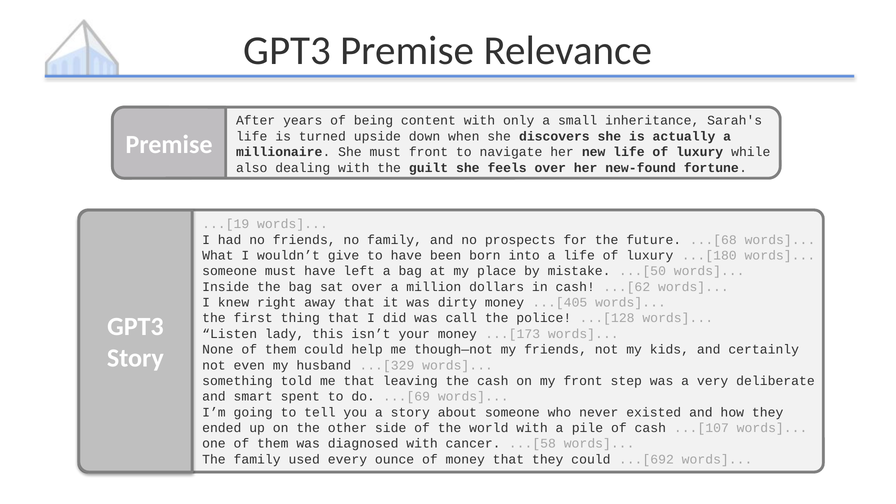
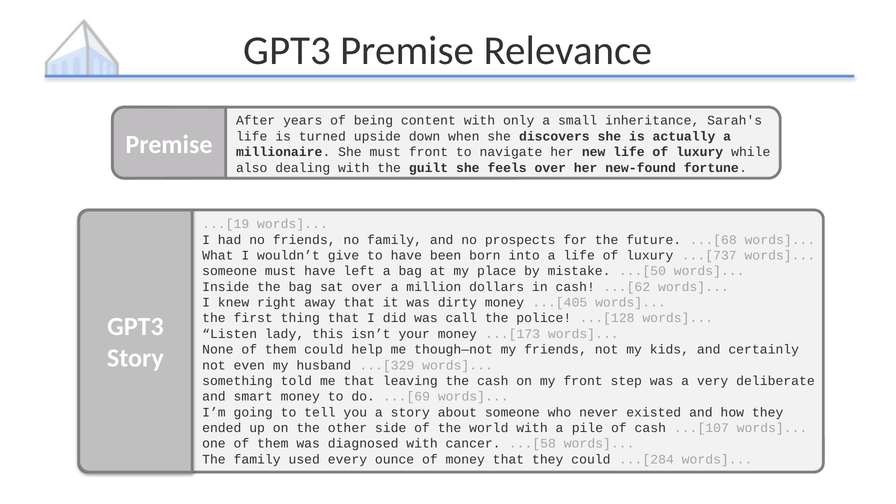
...[180: ...[180 -> ...[737
smart spent: spent -> money
...[692: ...[692 -> ...[284
